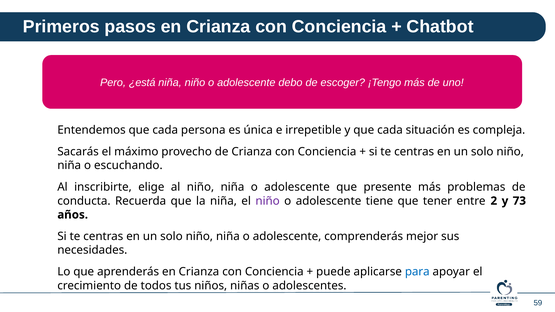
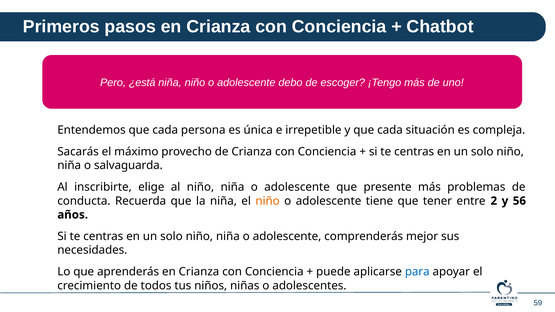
escuchando: escuchando -> salvaguarda
niño at (268, 201) colour: purple -> orange
73: 73 -> 56
